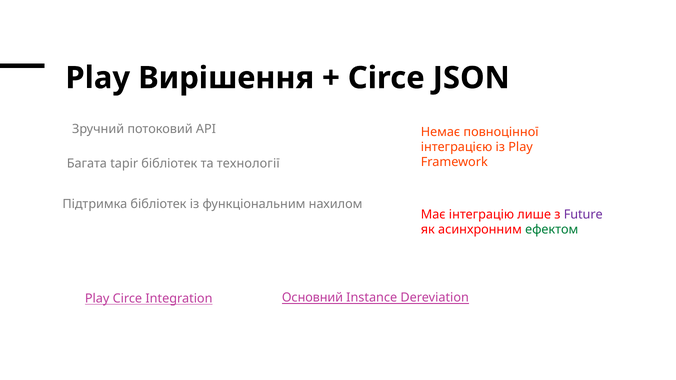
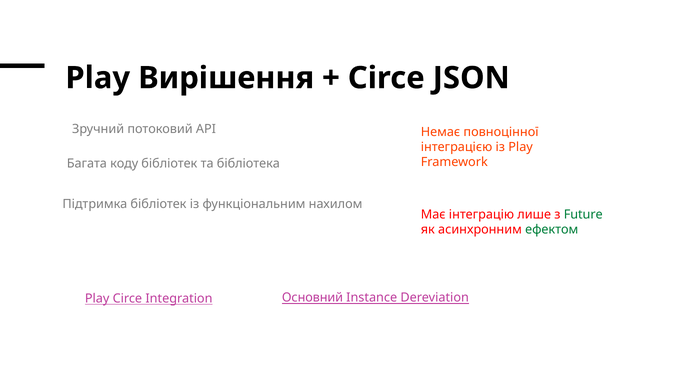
tapir: tapir -> коду
технології: технології -> бібліотека
Future colour: purple -> green
